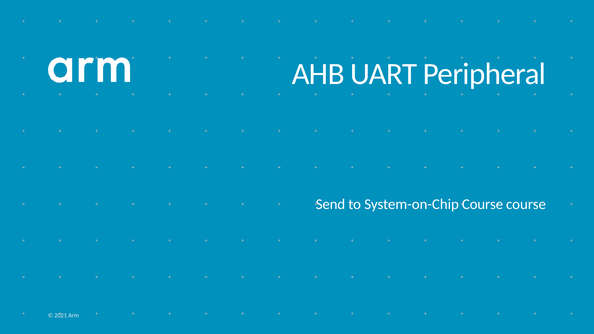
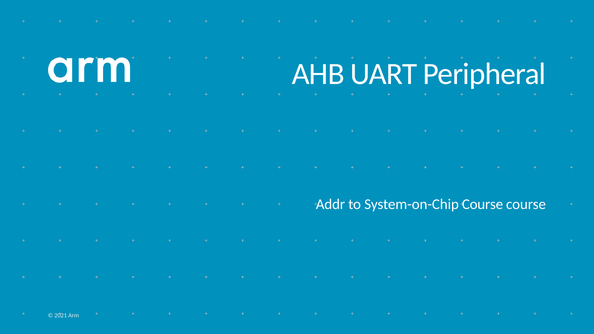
Send: Send -> Addr
